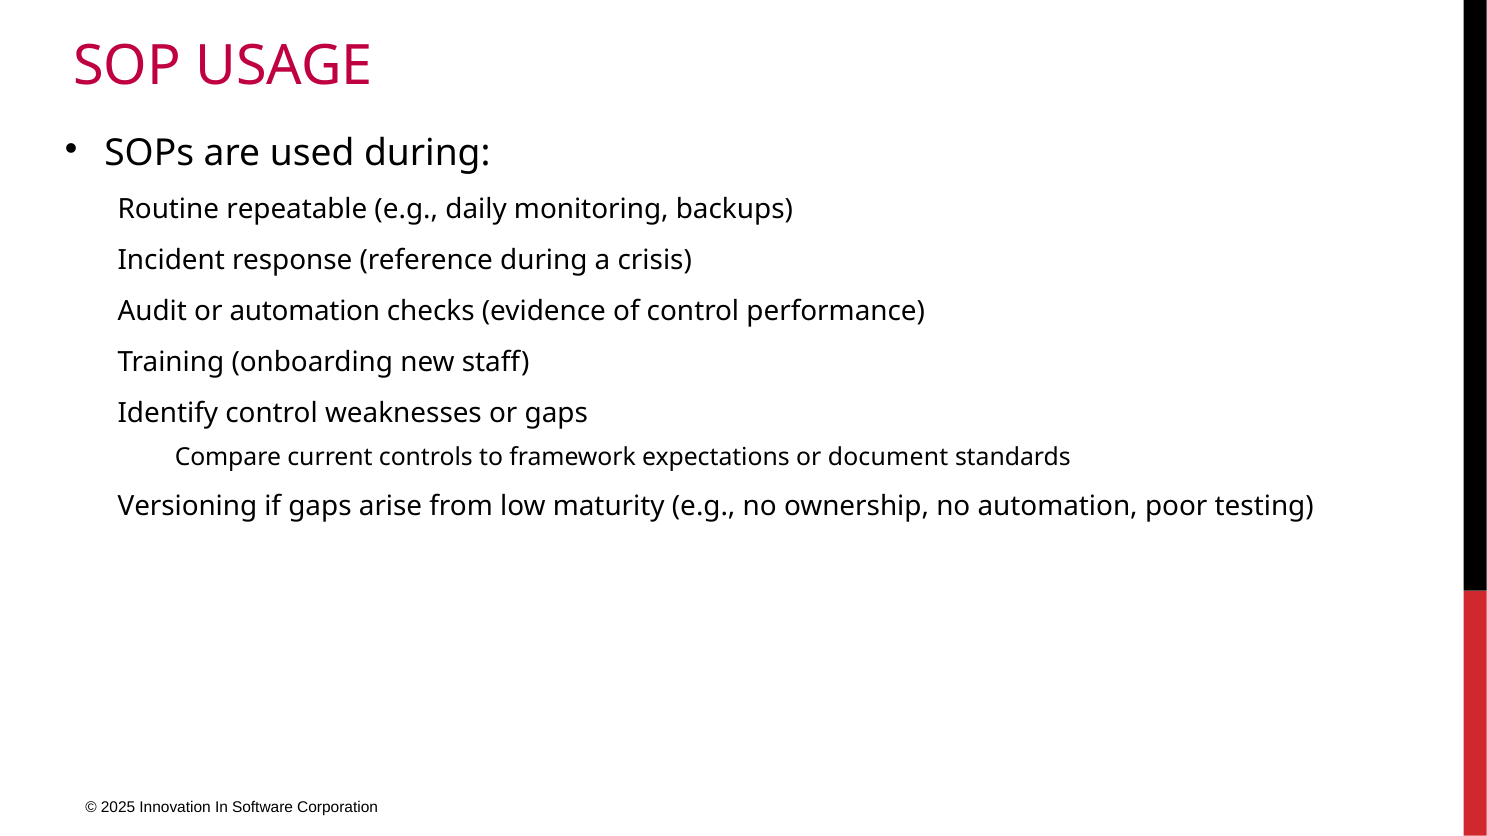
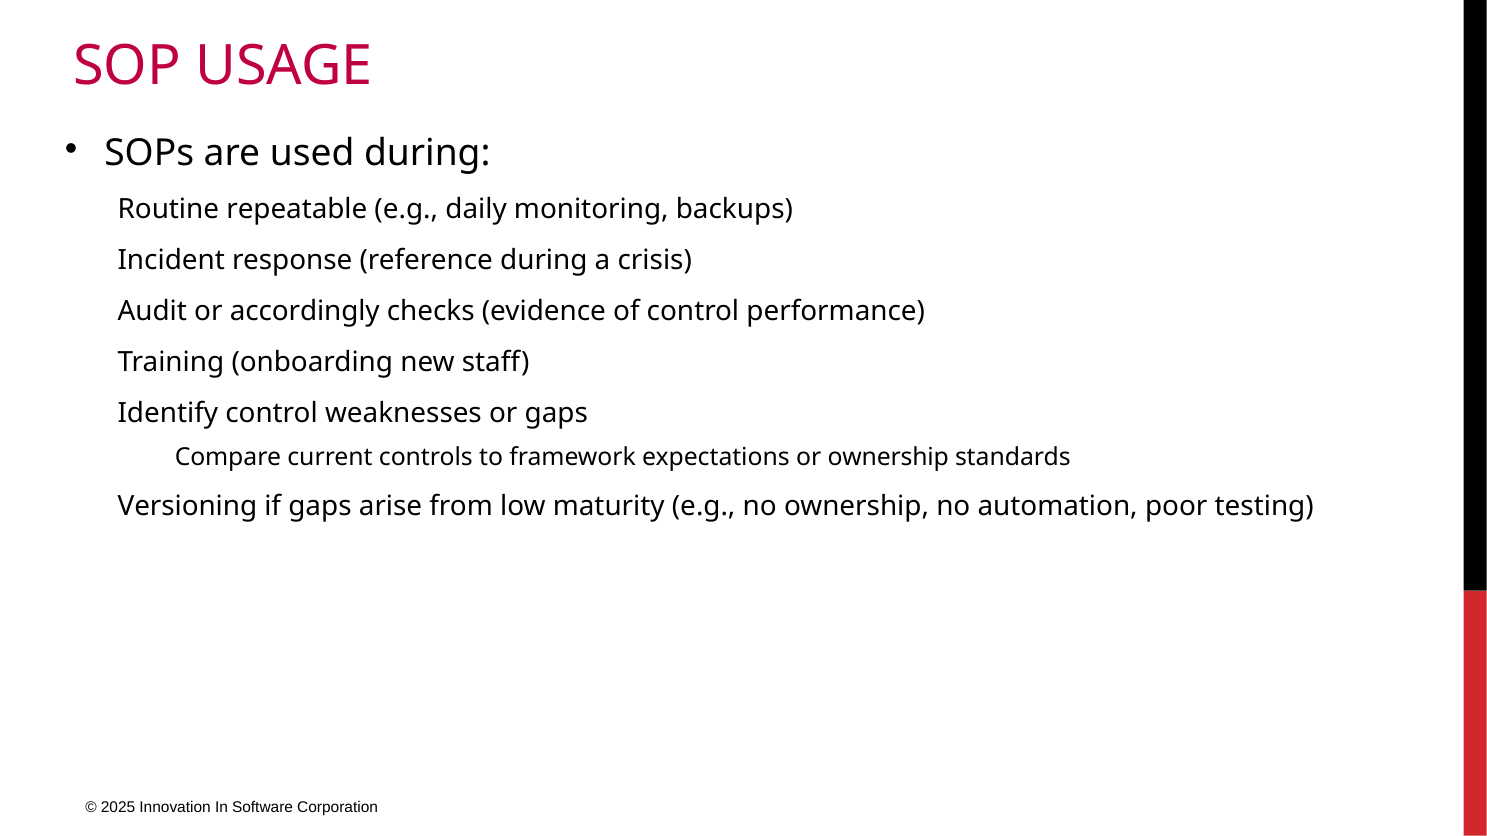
or automation: automation -> accordingly
or document: document -> ownership
